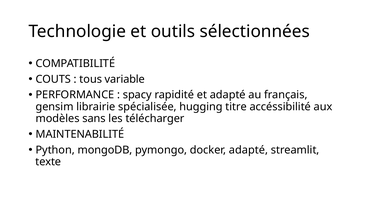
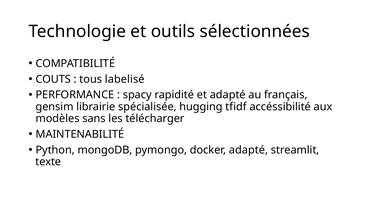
variable: variable -> labelisé
titre: titre -> tfidf
